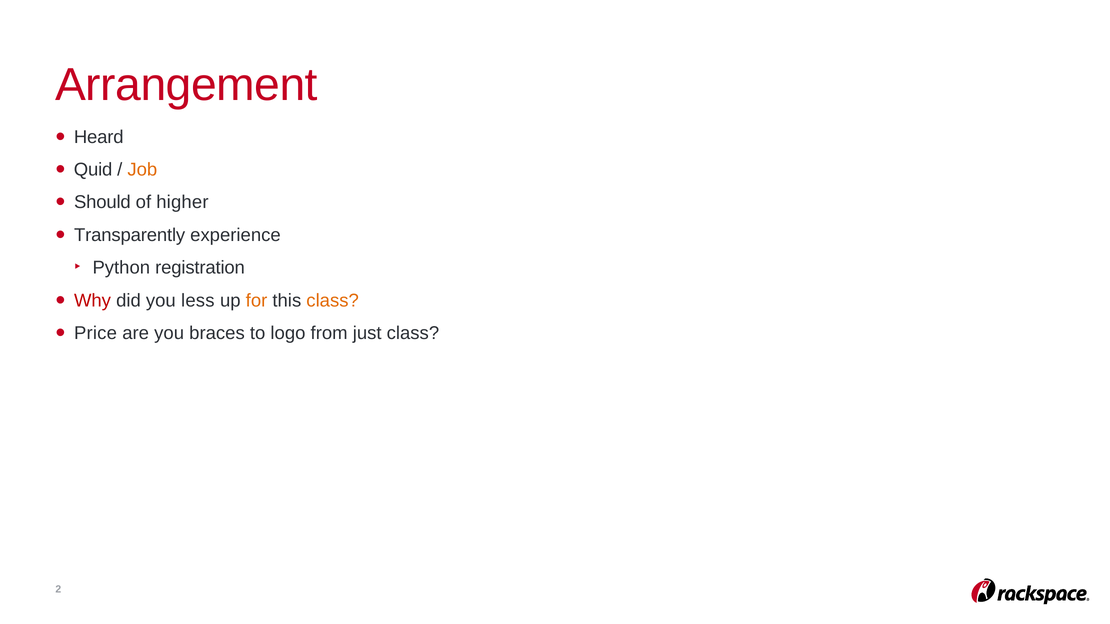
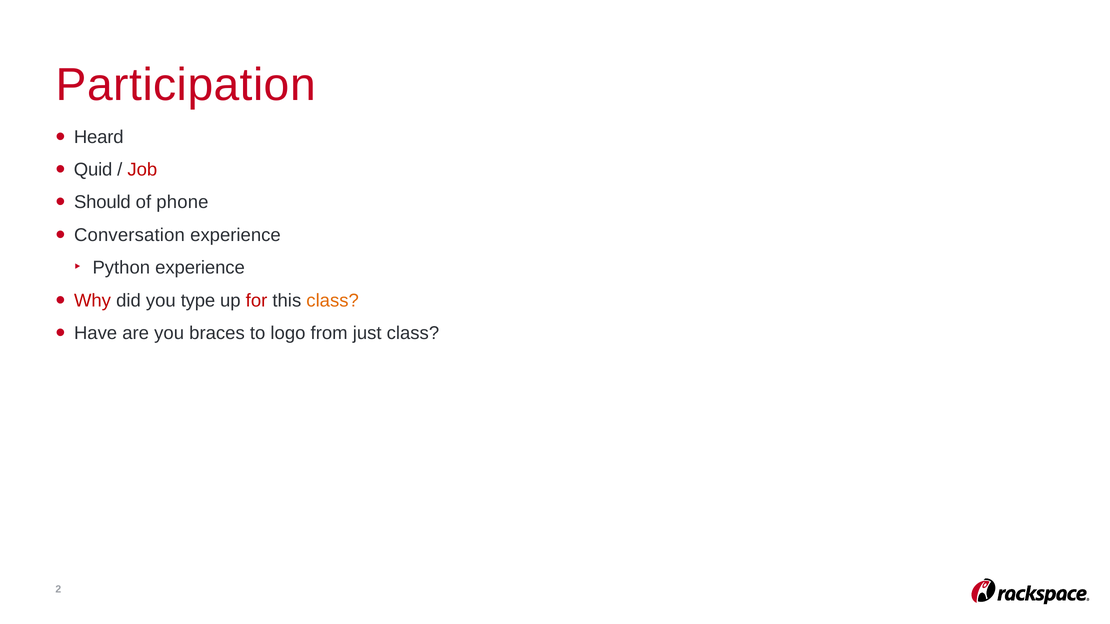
Arrangement: Arrangement -> Participation
Job colour: orange -> red
higher: higher -> phone
Transparently: Transparently -> Conversation
Python registration: registration -> experience
less: less -> type
for colour: orange -> red
Price: Price -> Have
